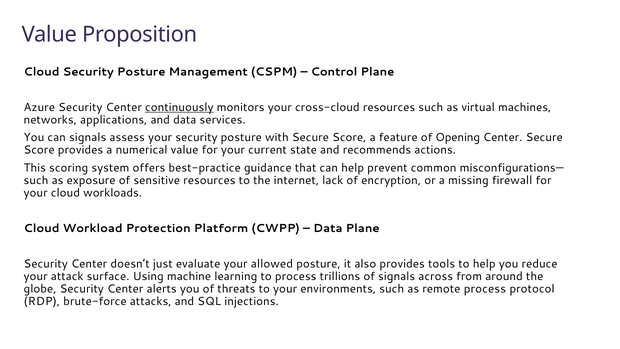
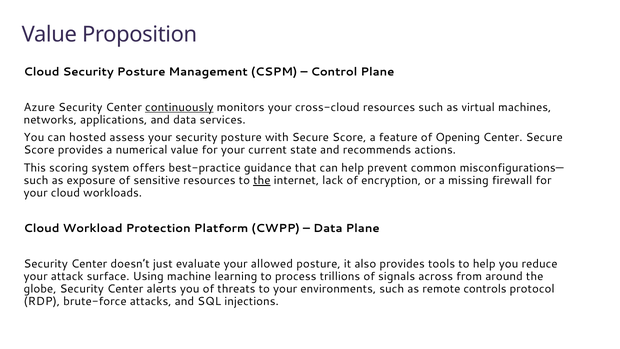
can signals: signals -> hosted
the at (262, 180) underline: none -> present
remote process: process -> controls
